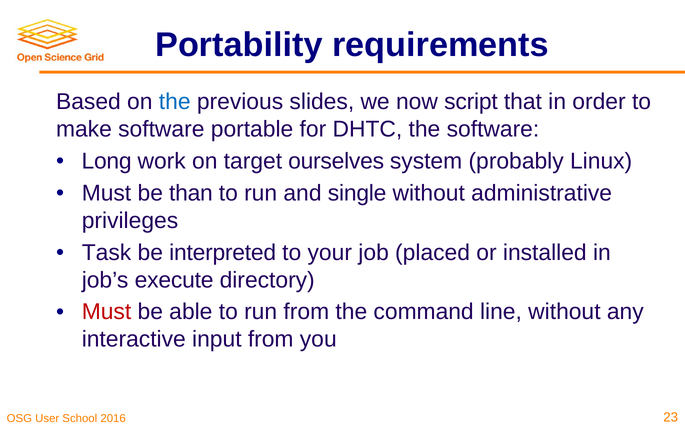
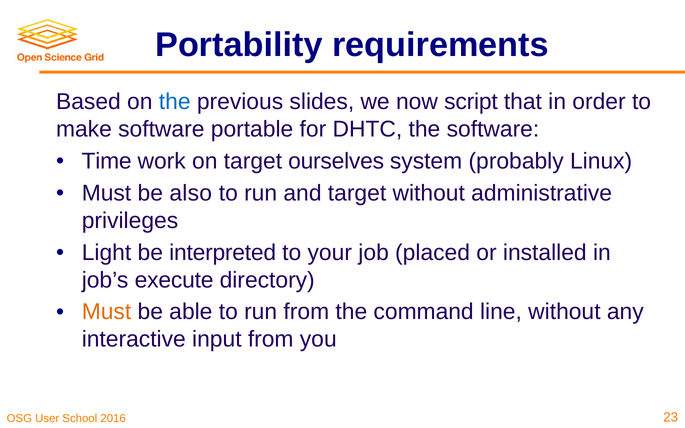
Long: Long -> Time
than: than -> also
and single: single -> target
Task: Task -> Light
Must at (106, 312) colour: red -> orange
